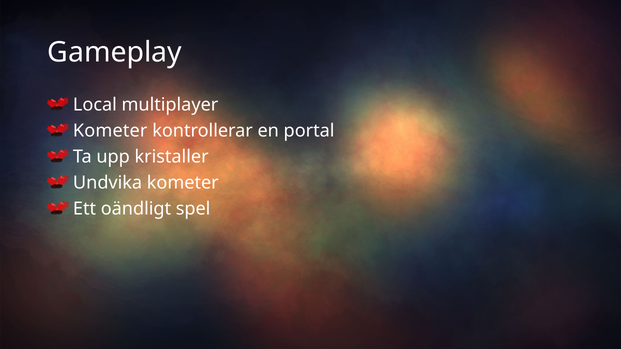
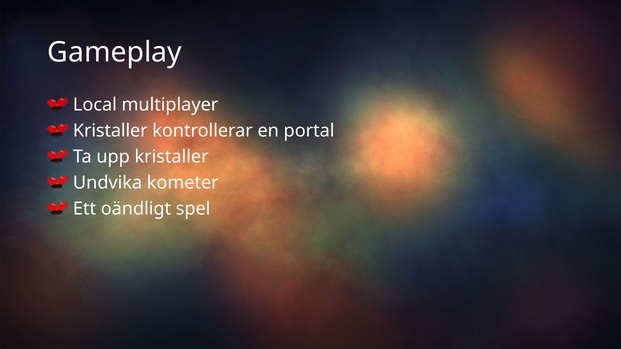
Kometer at (110, 131): Kometer -> Kristaller
